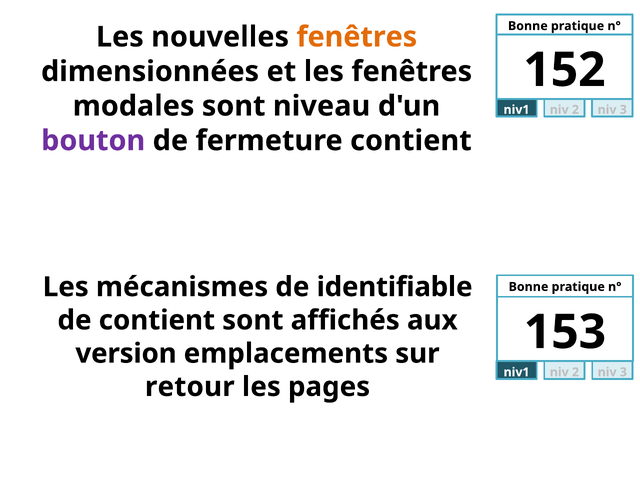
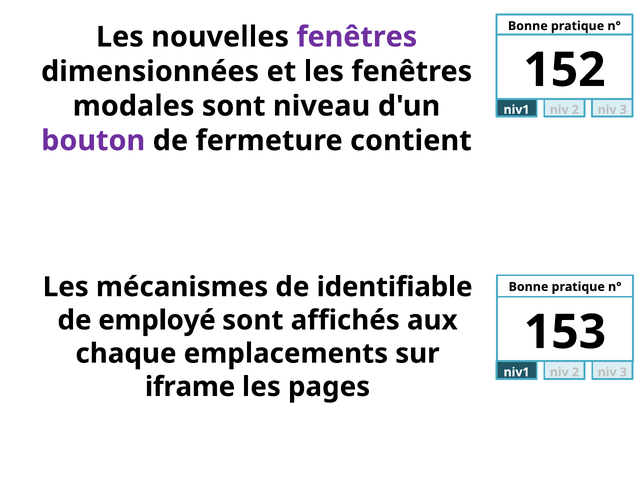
fenêtres at (357, 37) colour: orange -> purple
de contient: contient -> employé
version: version -> chaque
retour: retour -> iframe
